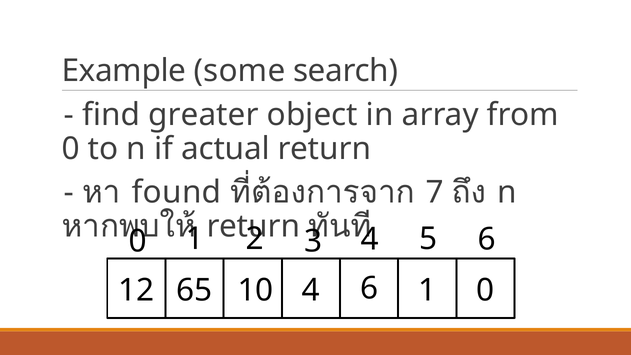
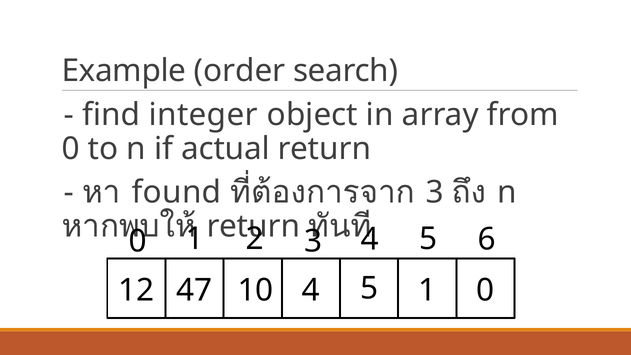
some: some -> order
greater: greater -> integer
7 at (435, 192): 7 -> 3
65: 65 -> 47
10 4 6: 6 -> 5
